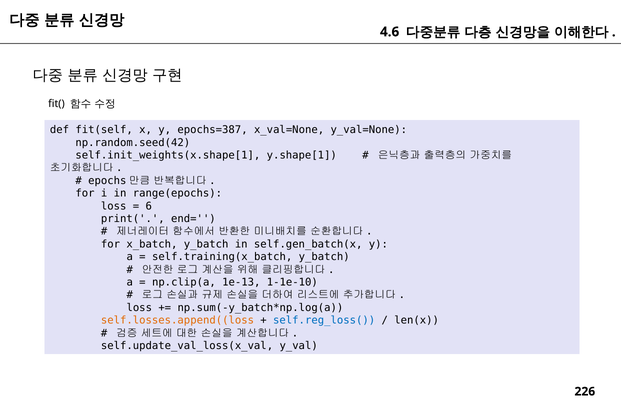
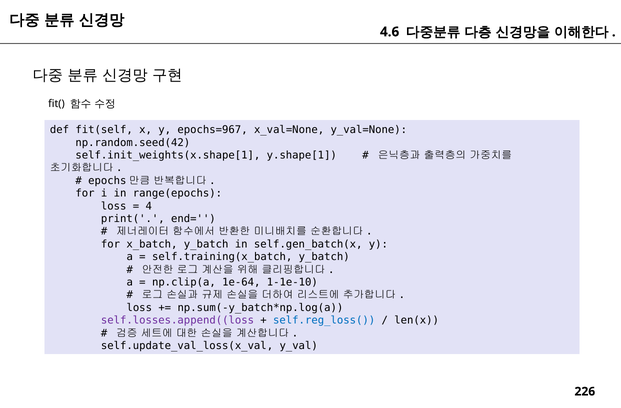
epochs=387: epochs=387 -> epochs=967
6: 6 -> 4
1e-13: 1e-13 -> 1e-64
self.losses.append((loss colour: orange -> purple
